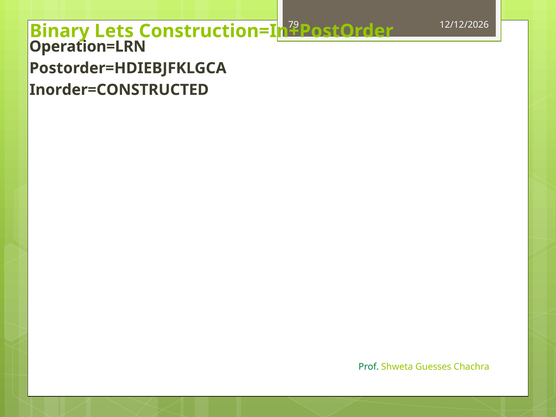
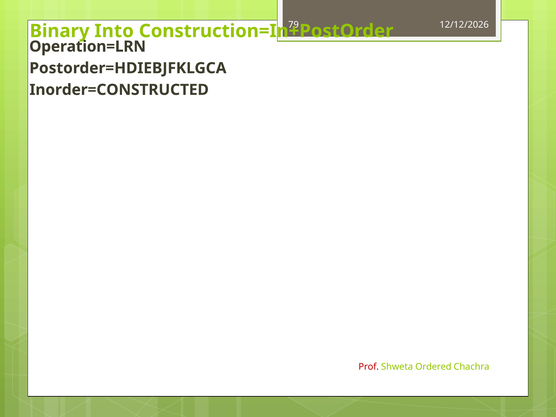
Lets: Lets -> Into
Prof colour: green -> red
Guesses: Guesses -> Ordered
